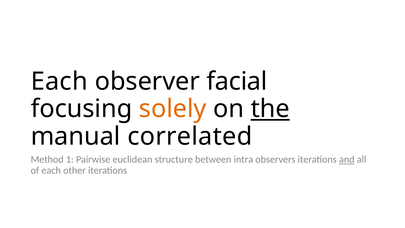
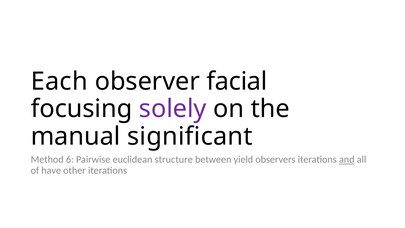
solely colour: orange -> purple
the underline: present -> none
correlated: correlated -> significant
1: 1 -> 6
intra: intra -> yield
of each: each -> have
